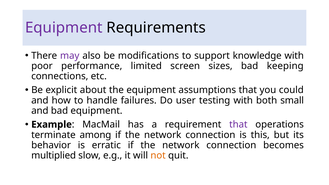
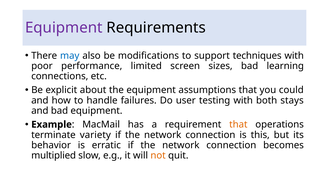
may colour: purple -> blue
knowledge: knowledge -> techniques
keeping: keeping -> learning
small: small -> stays
that at (238, 125) colour: purple -> orange
among: among -> variety
